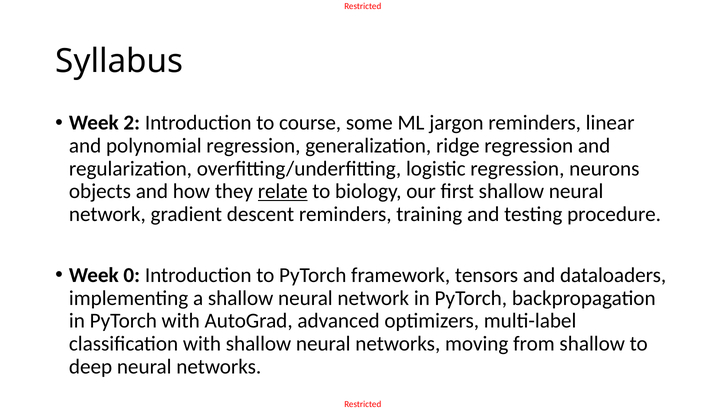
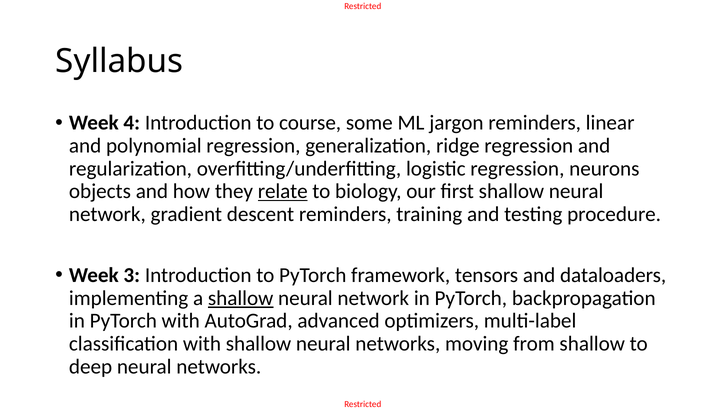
2: 2 -> 4
0: 0 -> 3
shallow at (241, 298) underline: none -> present
